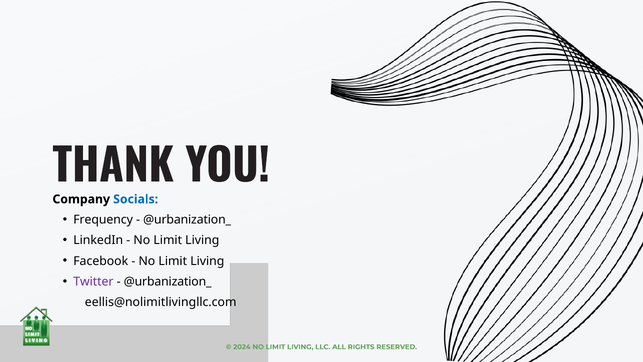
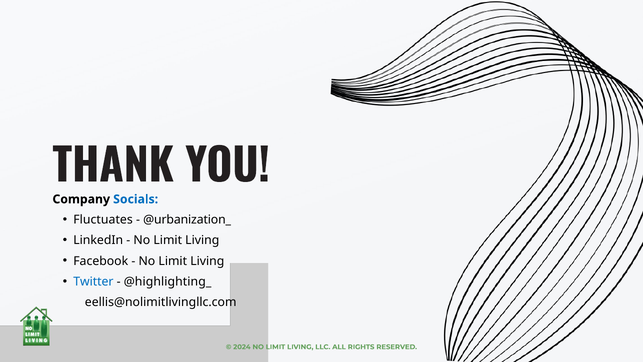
Frequency: Frequency -> Fluctuates
Twitter colour: purple -> blue
@urbanization_ at (168, 281): @urbanization_ -> @highlighting_
